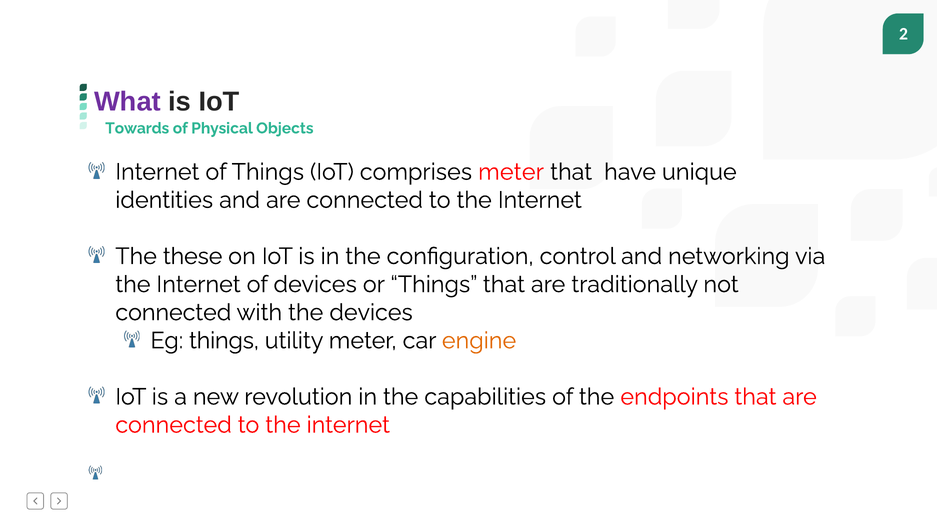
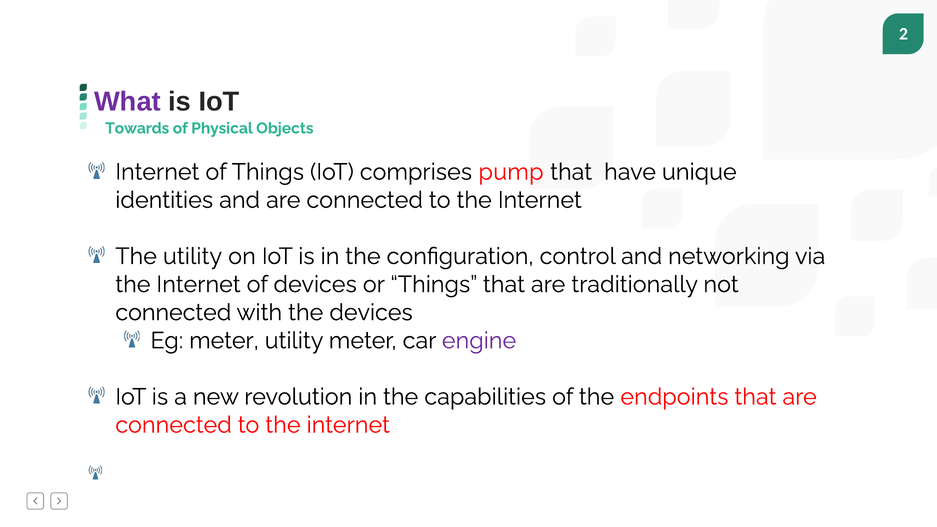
comprises meter: meter -> pump
The these: these -> utility
Eg things: things -> meter
engine colour: orange -> purple
